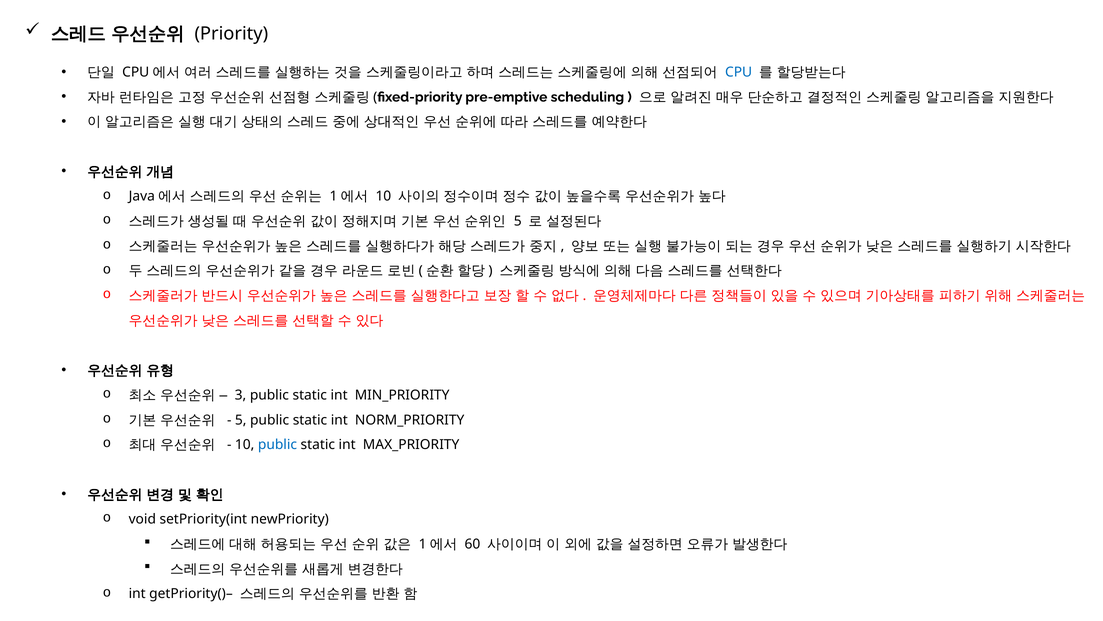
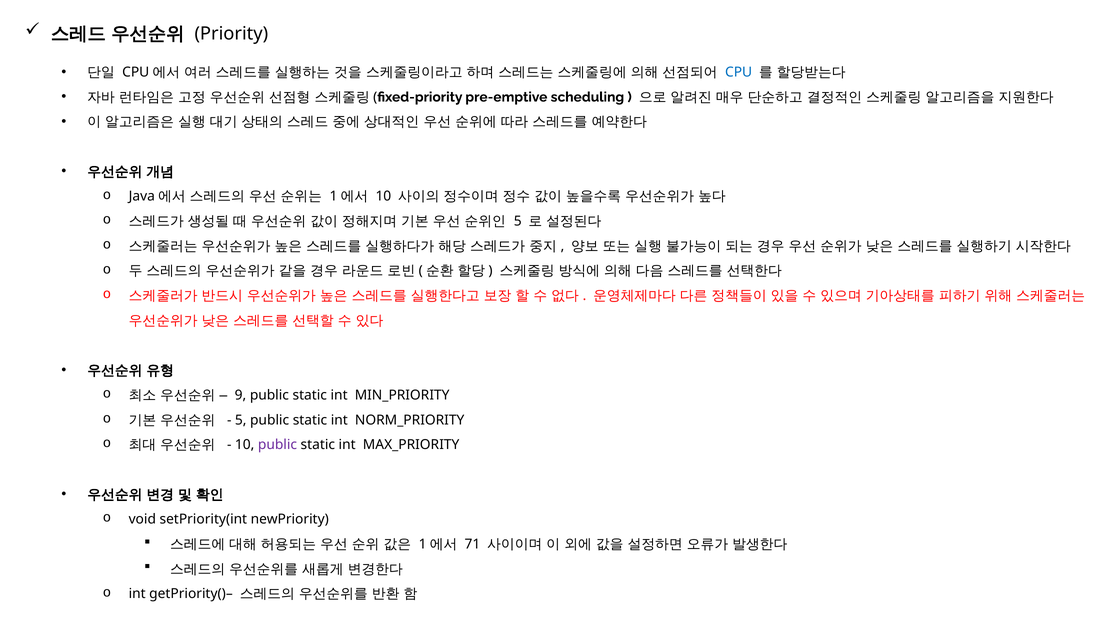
3: 3 -> 9
public at (278, 444) colour: blue -> purple
60: 60 -> 71
